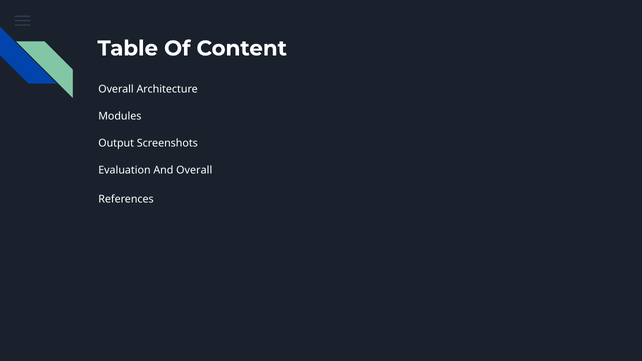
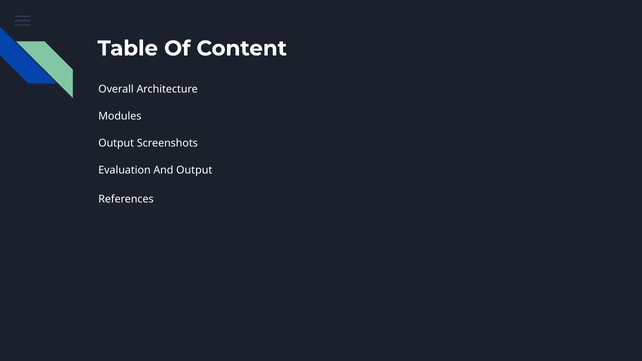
And Overall: Overall -> Output
